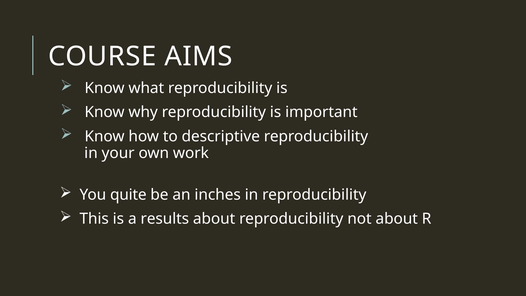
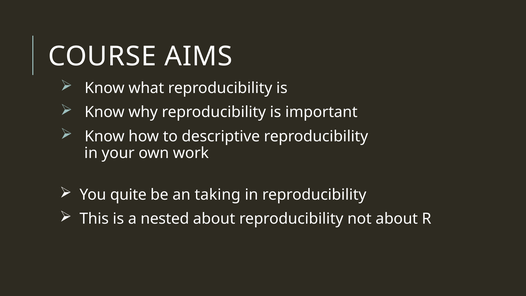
inches: inches -> taking
results: results -> nested
